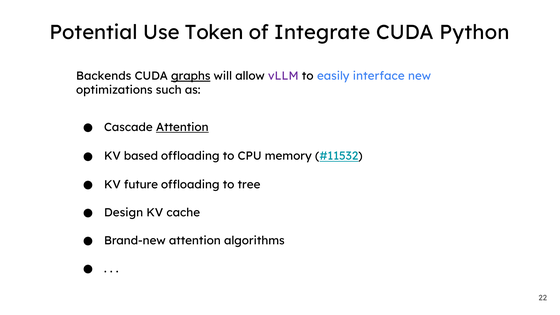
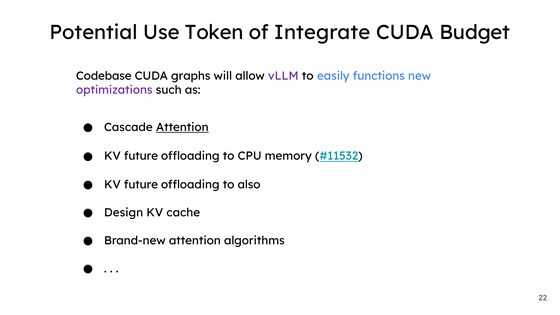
Python: Python -> Budget
Backends: Backends -> Codebase
graphs underline: present -> none
interface: interface -> functions
optimizations colour: black -> purple
based at (141, 156): based -> future
tree: tree -> also
